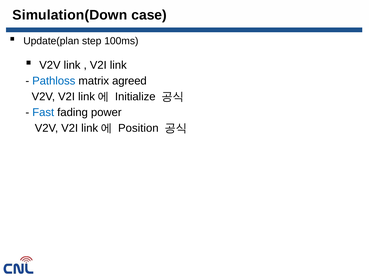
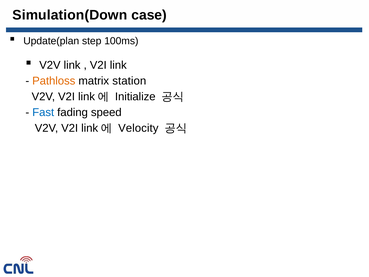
Pathloss colour: blue -> orange
agreed: agreed -> station
power: power -> speed
Position: Position -> Velocity
